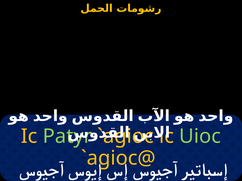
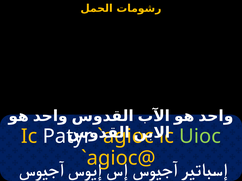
Patyr colour: light green -> white
